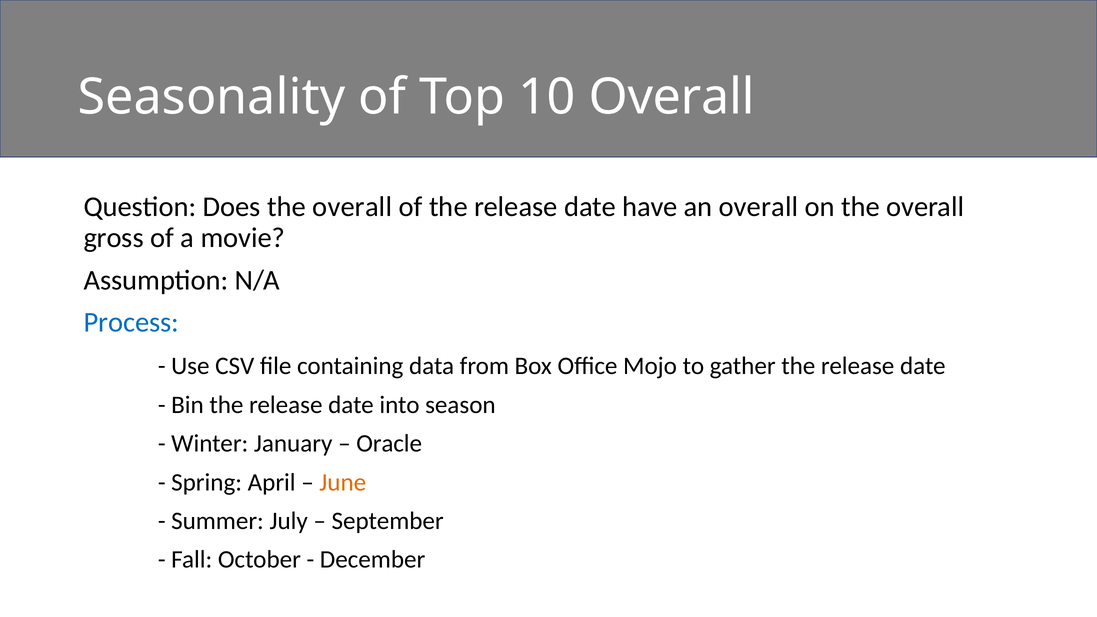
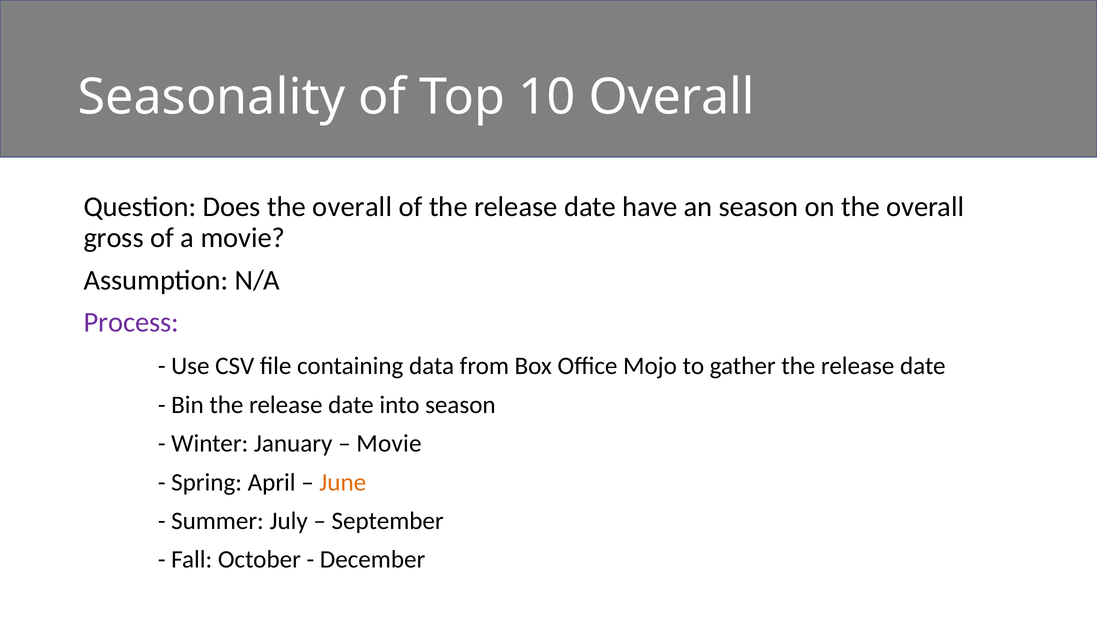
an overall: overall -> season
Process colour: blue -> purple
Oracle at (389, 444): Oracle -> Movie
